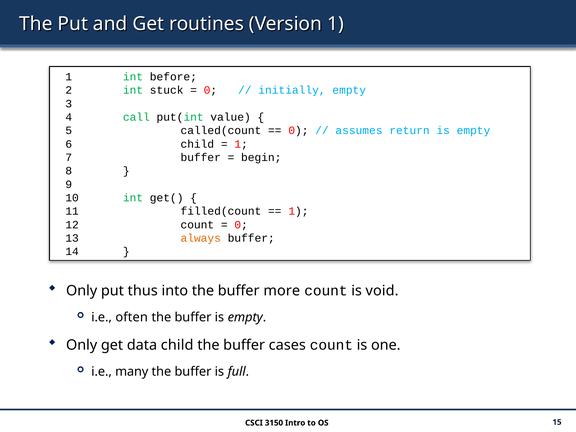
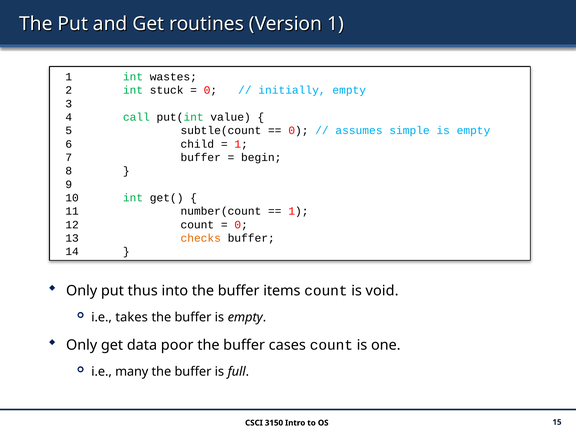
before: before -> wastes
called(count: called(count -> subtle(count
return: return -> simple
filled(count: filled(count -> number(count
always: always -> checks
more: more -> items
often: often -> takes
data child: child -> poor
